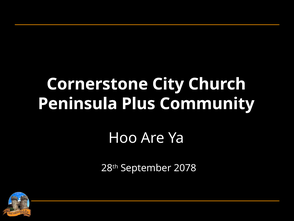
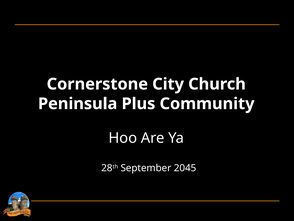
2078: 2078 -> 2045
